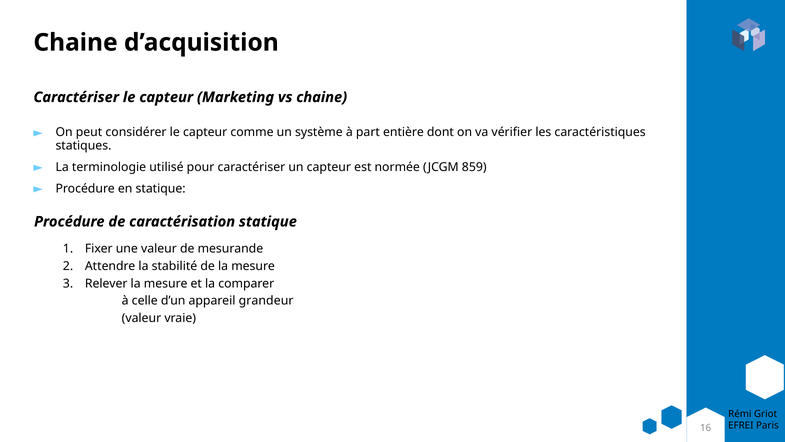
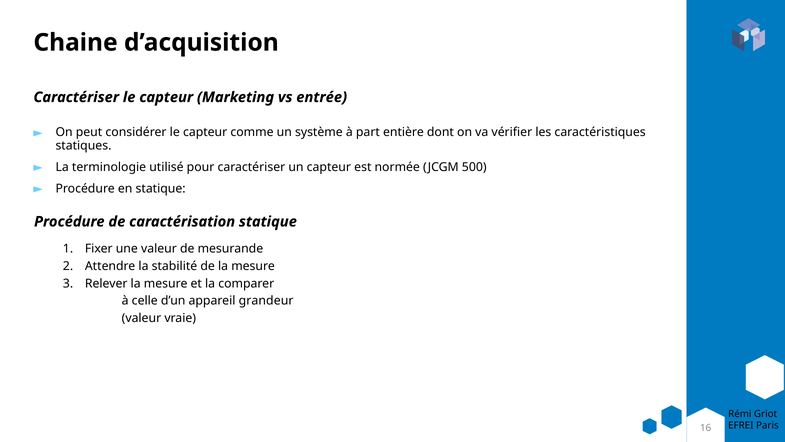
vs chaine: chaine -> entrée
859: 859 -> 500
